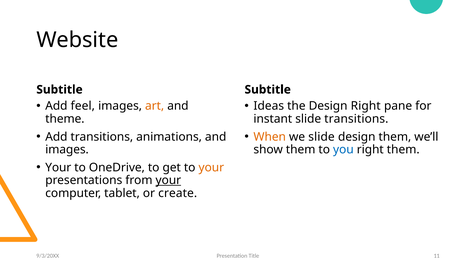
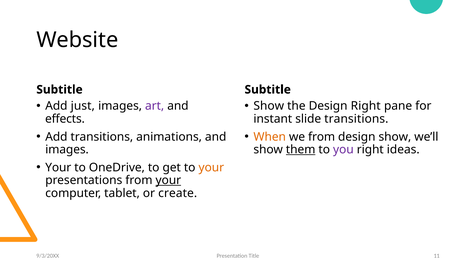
feel: feel -> just
art colour: orange -> purple
Ideas at (269, 106): Ideas -> Show
theme: theme -> effects
we slide: slide -> from
design them: them -> show
them at (301, 149) underline: none -> present
you colour: blue -> purple
right them: them -> ideas
